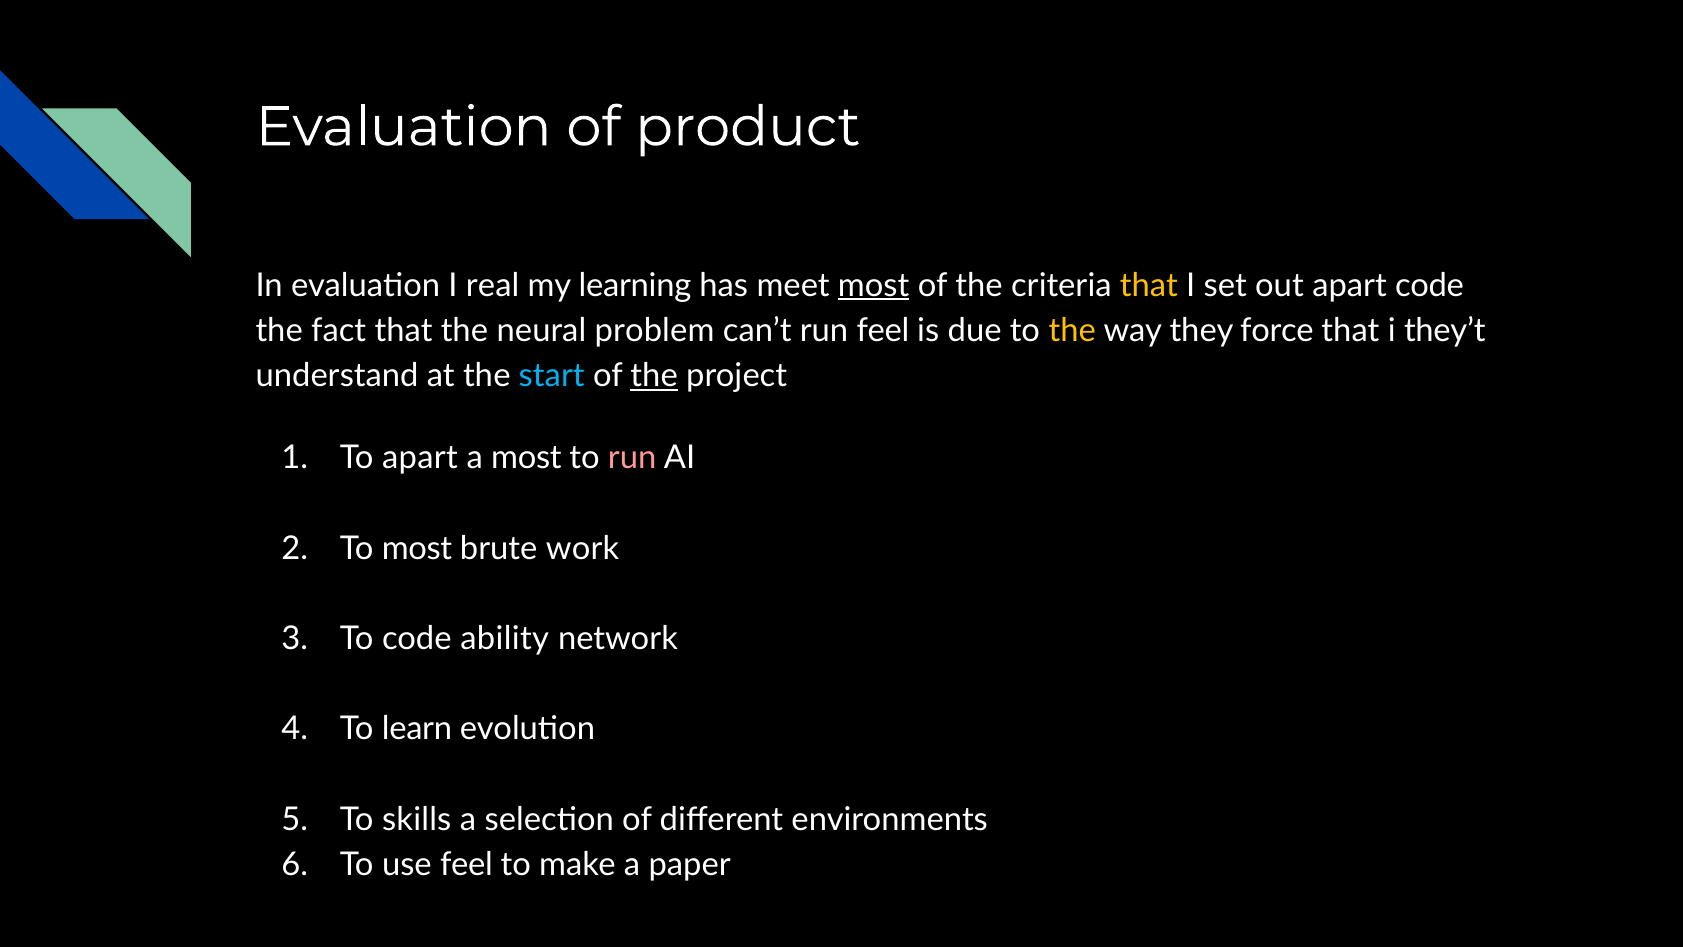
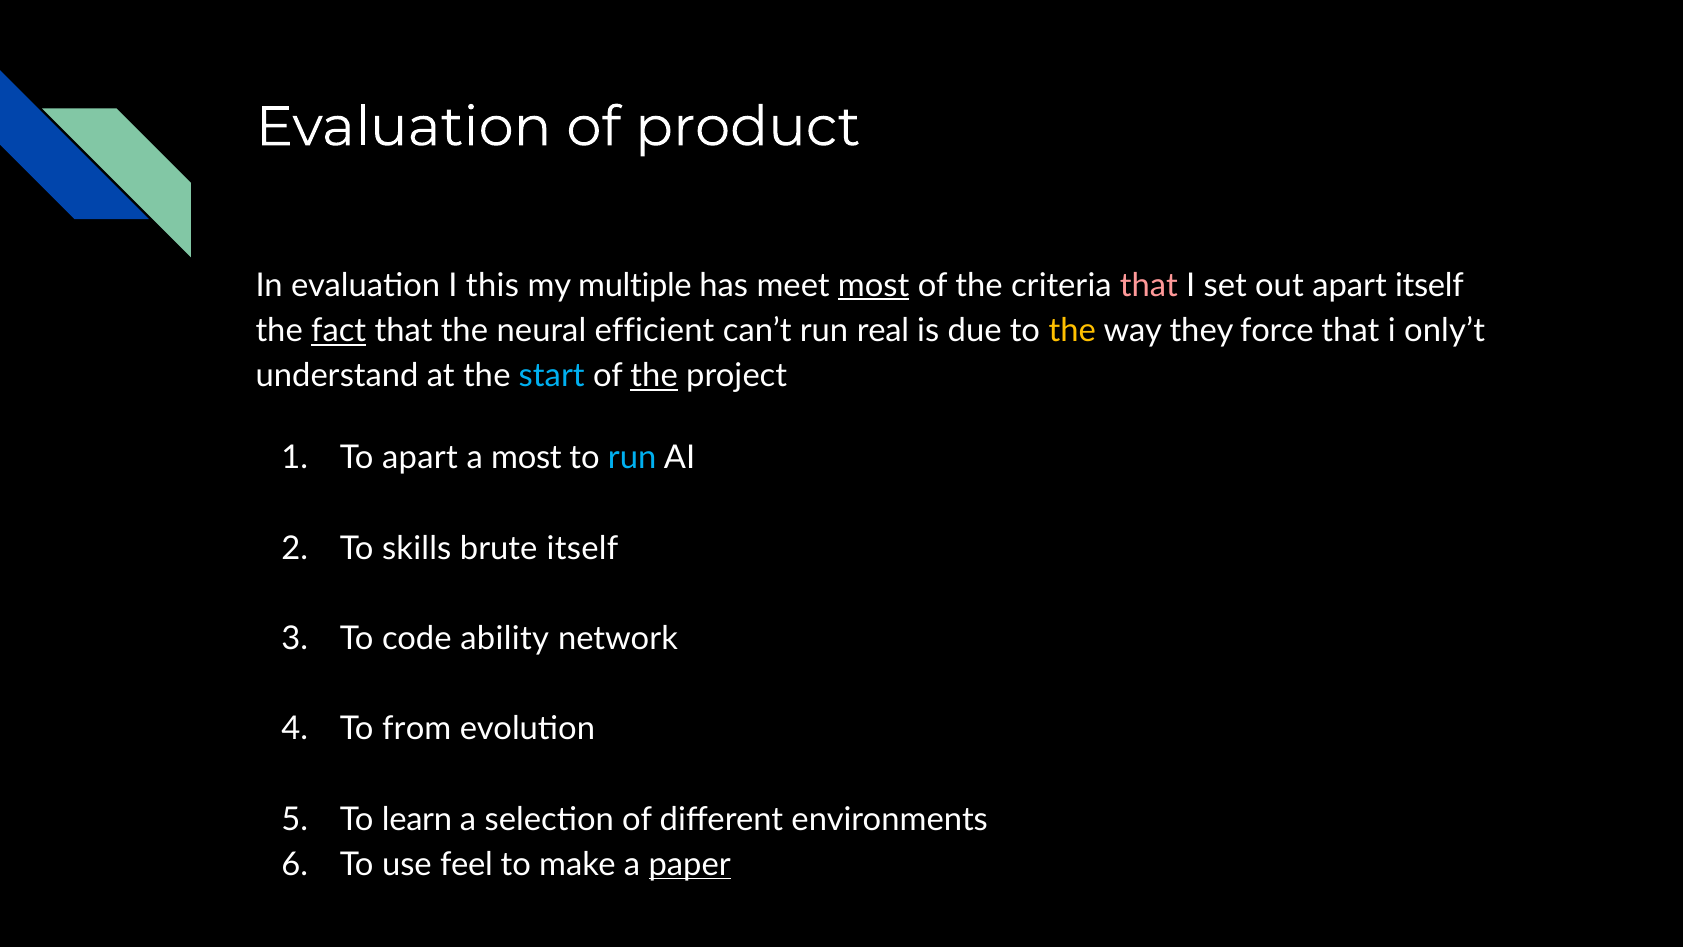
real: real -> this
learning: learning -> multiple
that at (1149, 285) colour: yellow -> pink
apart code: code -> itself
fact underline: none -> present
problem: problem -> efficient
run feel: feel -> real
they’t: they’t -> only’t
run at (632, 458) colour: pink -> light blue
To most: most -> skills
brute work: work -> itself
learn: learn -> from
skills: skills -> learn
paper underline: none -> present
